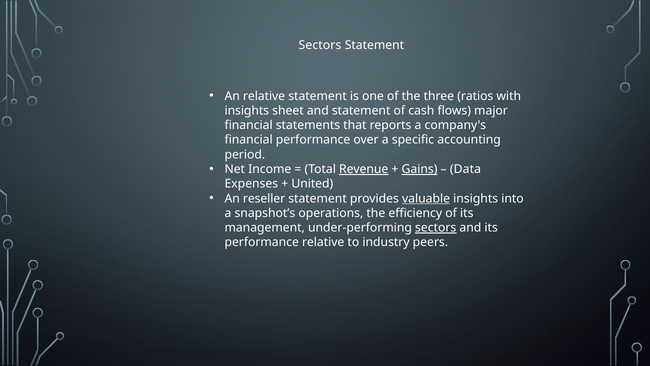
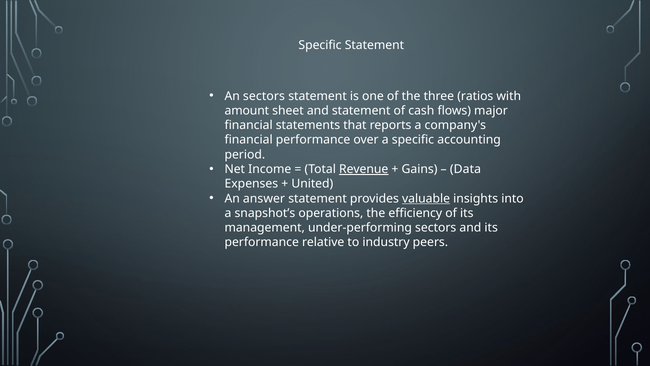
Sectors at (320, 45): Sectors -> Specific
An relative: relative -> sectors
insights at (247, 111): insights -> amount
Gains underline: present -> none
reseller: reseller -> answer
sectors at (436, 228) underline: present -> none
